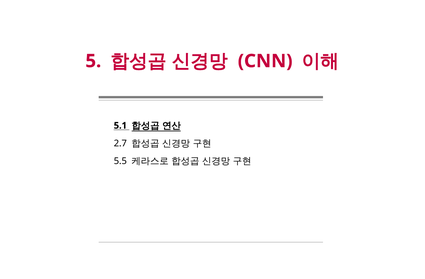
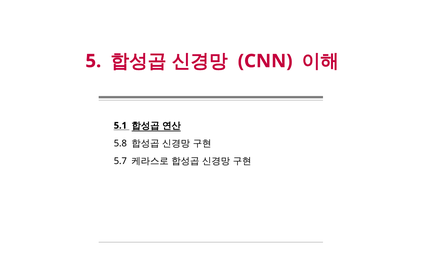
2.7: 2.7 -> 5.8
5.5: 5.5 -> 5.7
